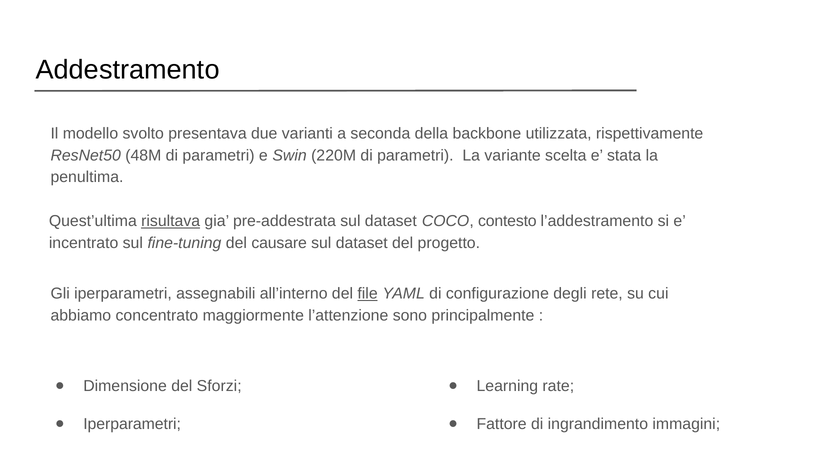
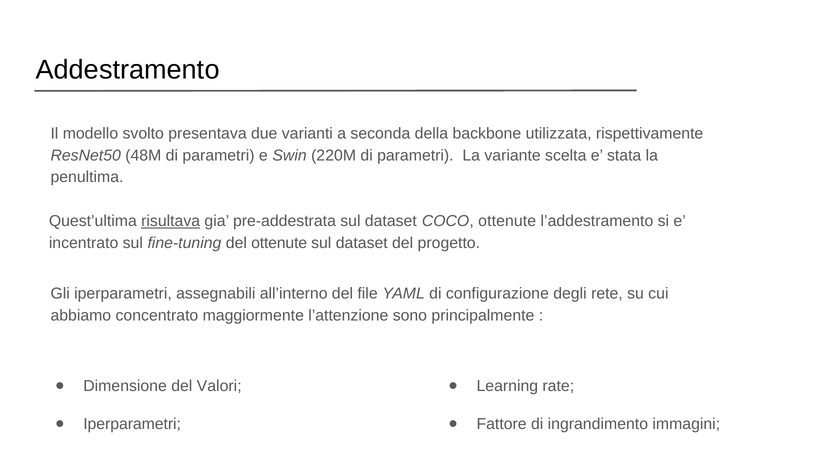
COCO contesto: contesto -> ottenute
del causare: causare -> ottenute
file underline: present -> none
Sforzi: Sforzi -> Valori
